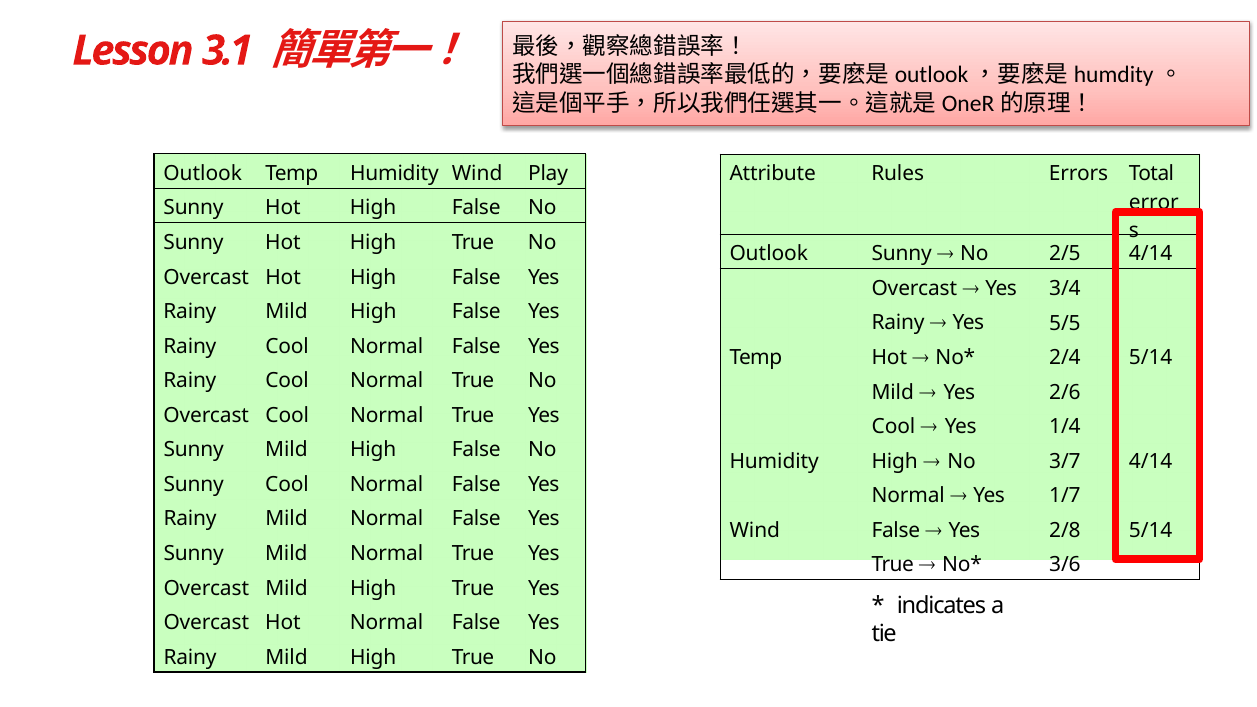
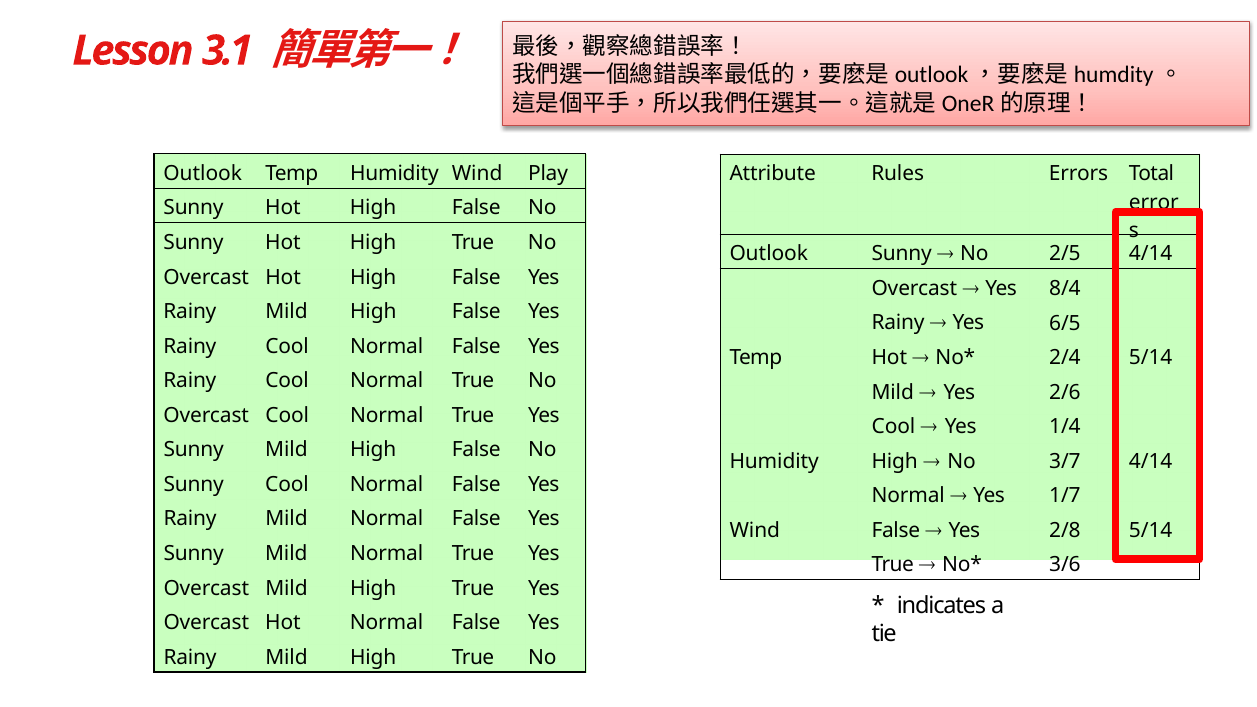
3/4: 3/4 -> 8/4
5/5: 5/5 -> 6/5
